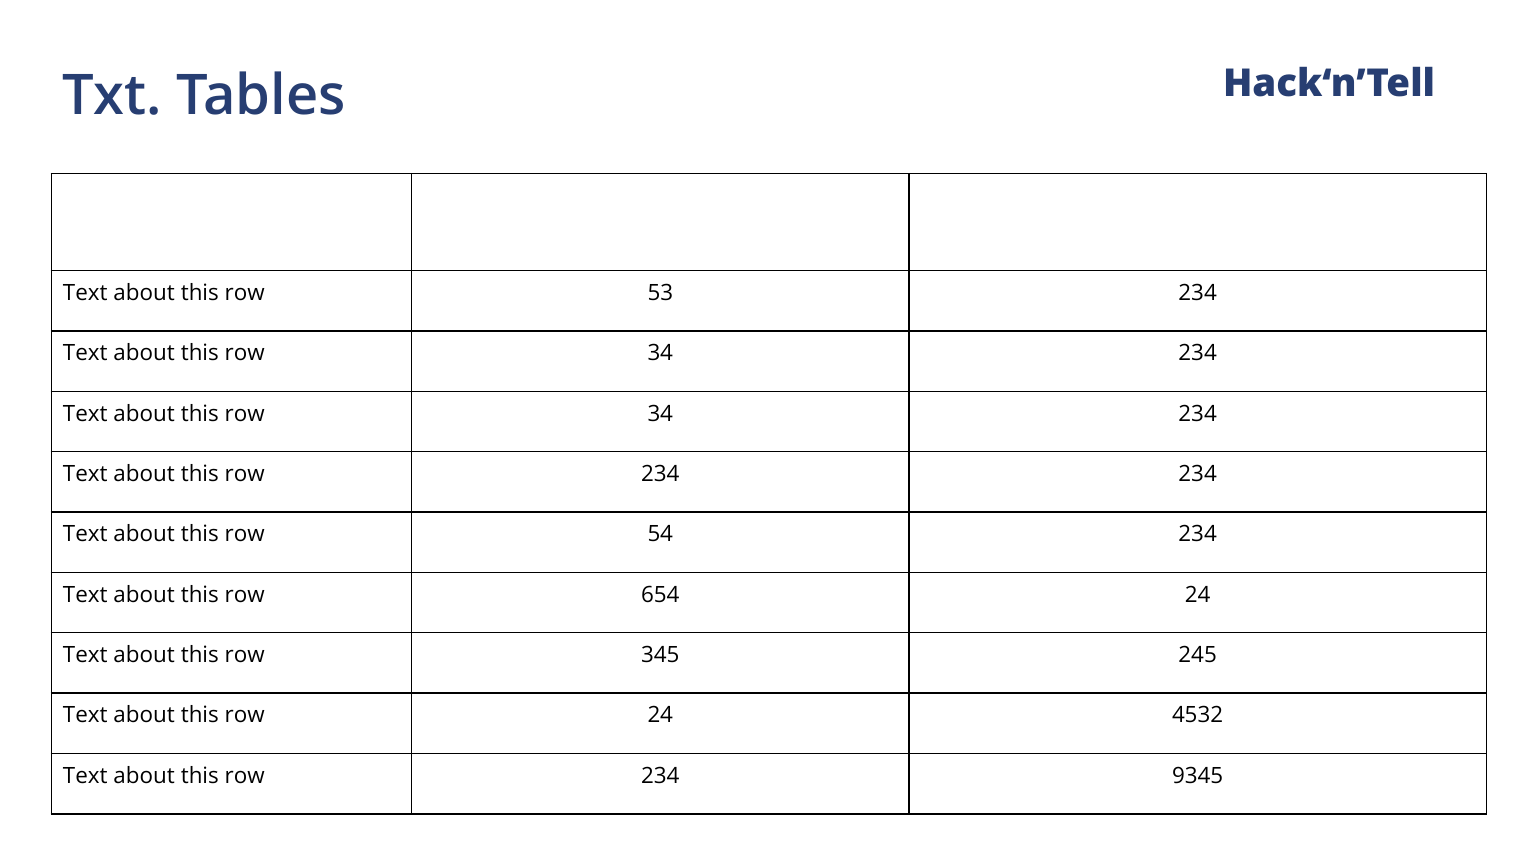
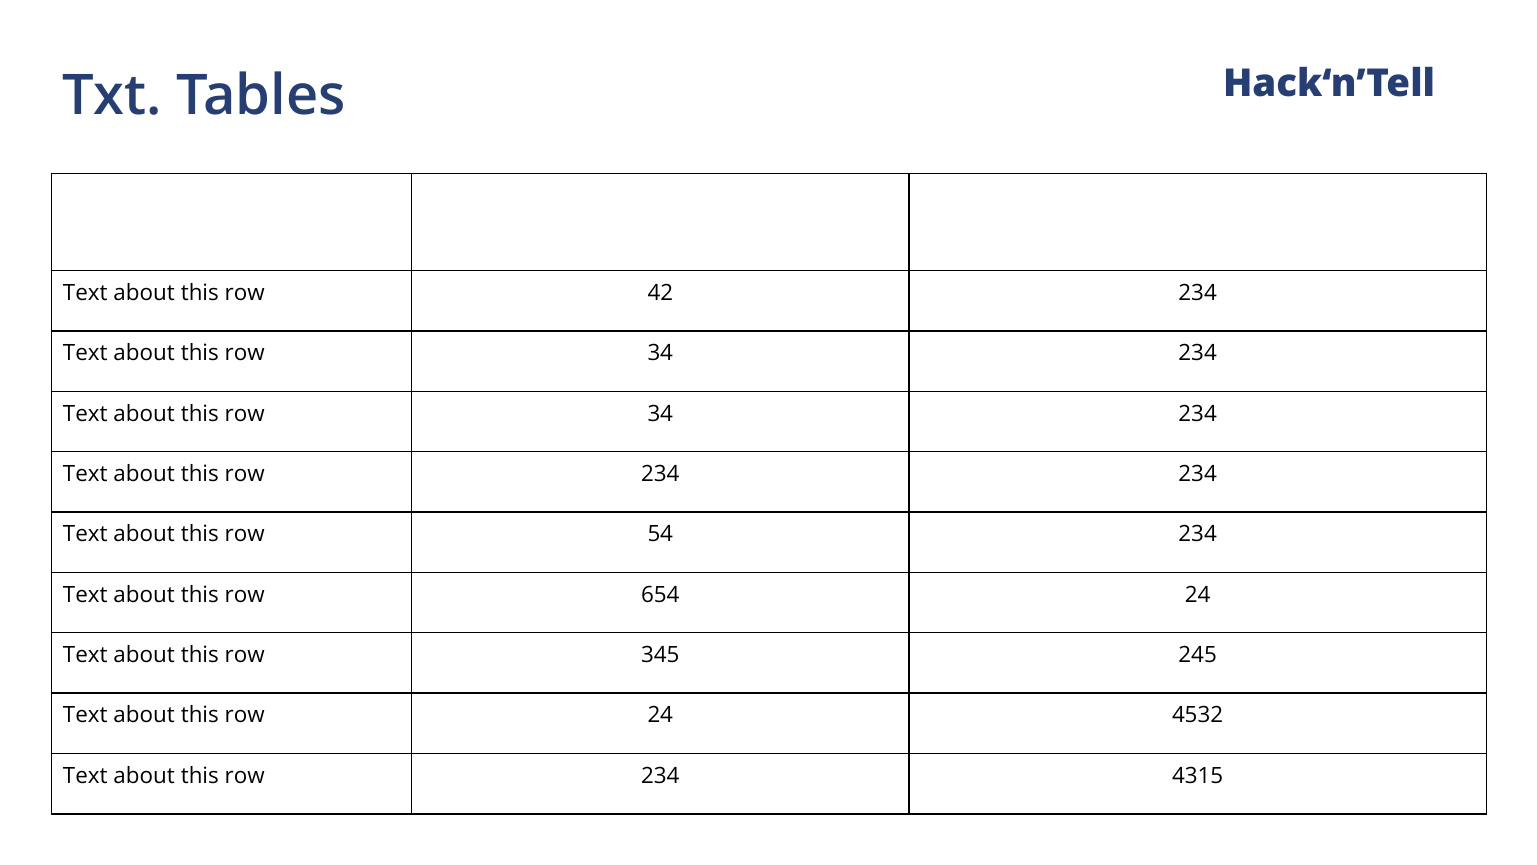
53: 53 -> 42
9345: 9345 -> 4315
